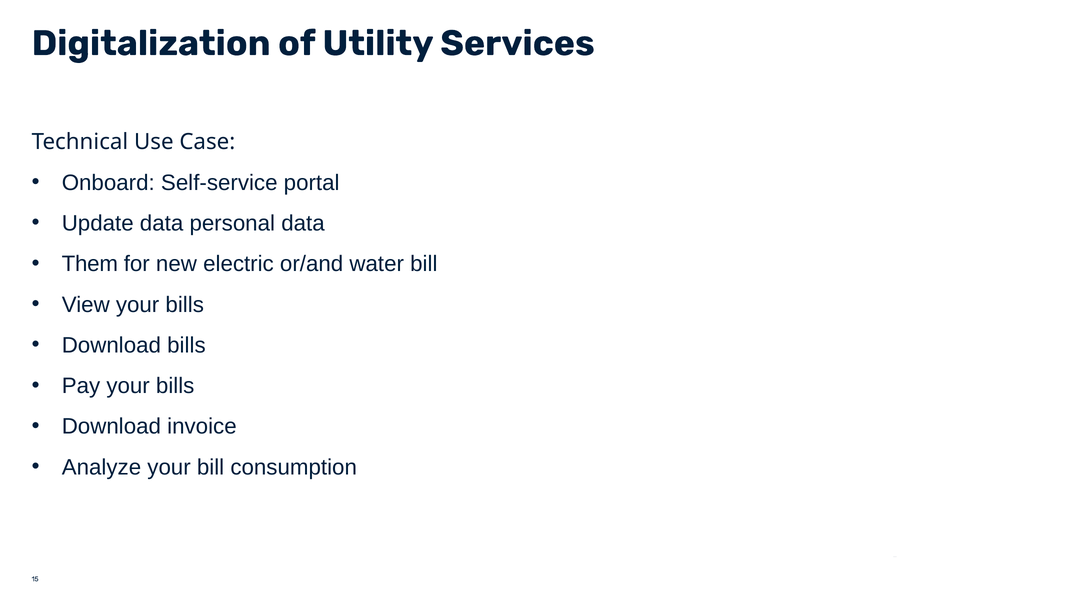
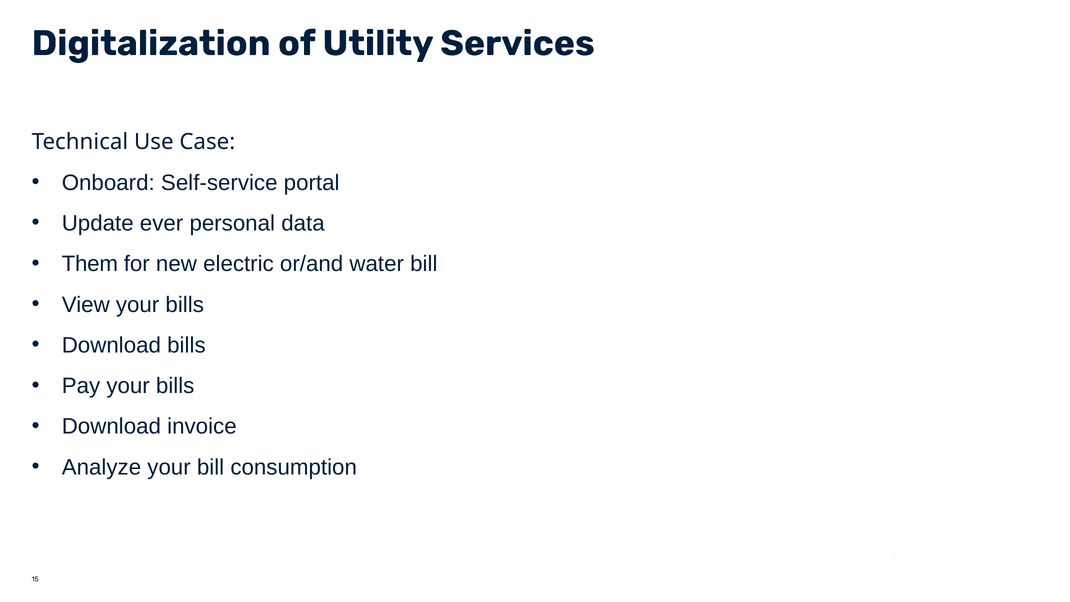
Update data: data -> ever
